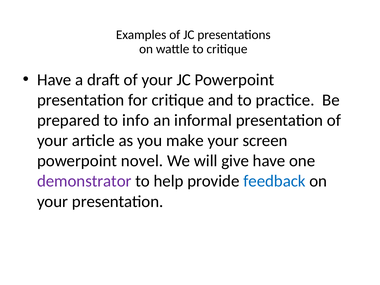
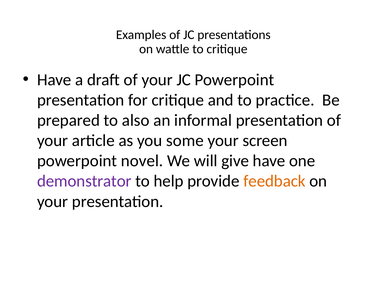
info: info -> also
make: make -> some
feedback colour: blue -> orange
